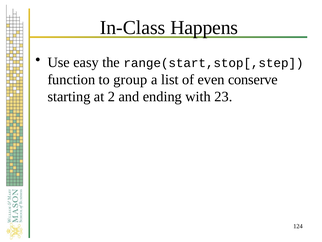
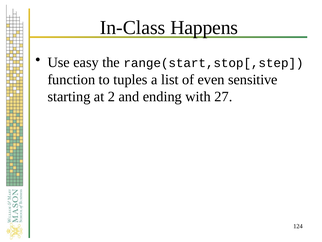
group: group -> tuples
conserve: conserve -> sensitive
23: 23 -> 27
